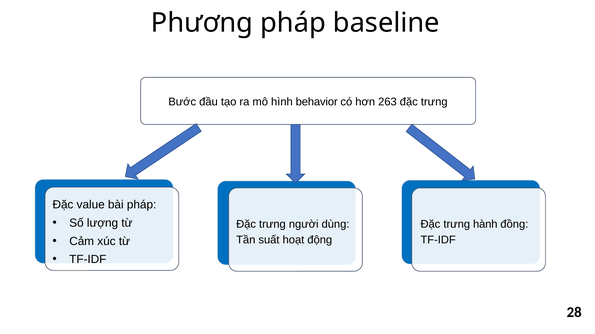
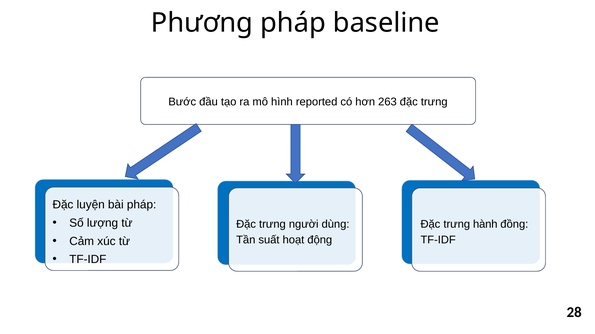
behavior: behavior -> reported
value: value -> luyện
